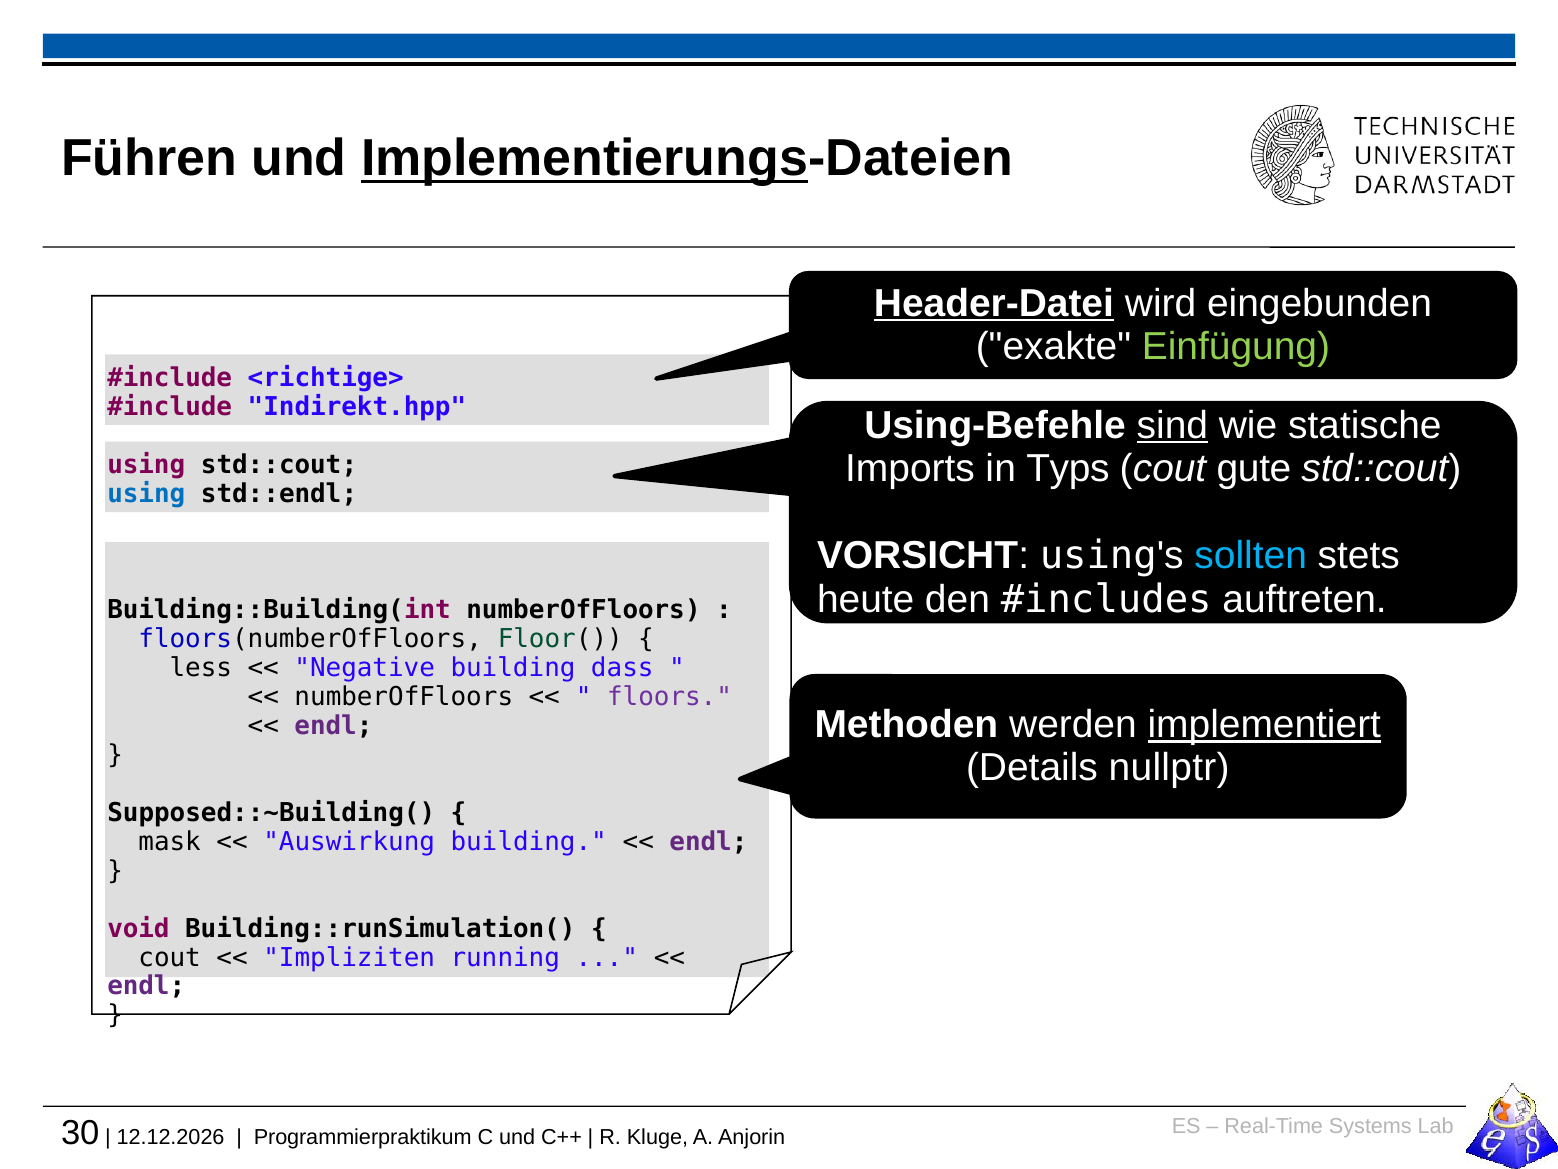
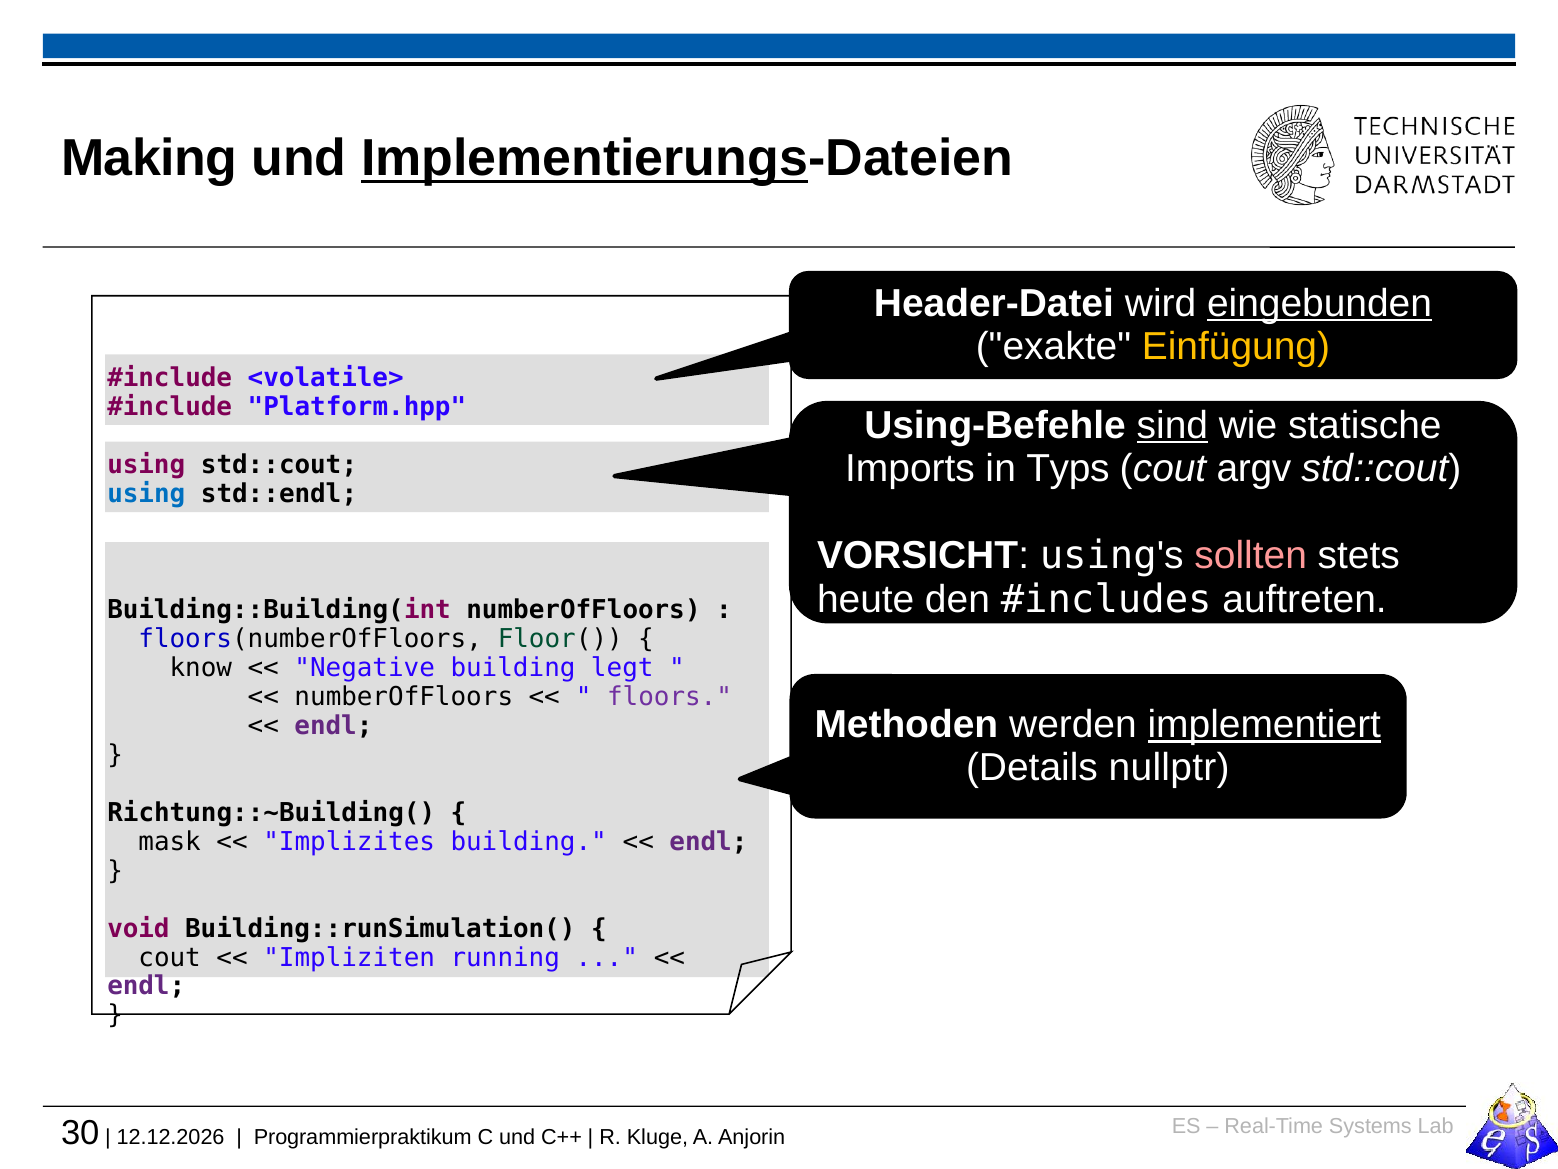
Führen: Führen -> Making
Header-Datei underline: present -> none
eingebunden underline: none -> present
Einfügung colour: light green -> yellow
<richtige>: <richtige> -> <volatile>
Indirekt.hpp: Indirekt.hpp -> Platform.hpp
gute: gute -> argv
sollten colour: light blue -> pink
less: less -> know
dass: dass -> legt
Supposed::~Building(: Supposed::~Building( -> Richtung::~Building(
Auswirkung: Auswirkung -> Implizites
